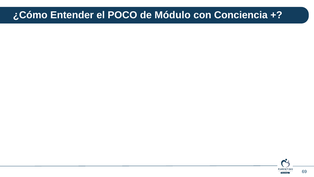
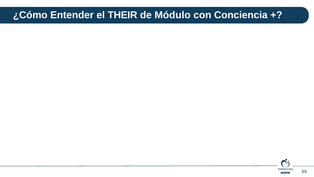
POCO: POCO -> THEIR
